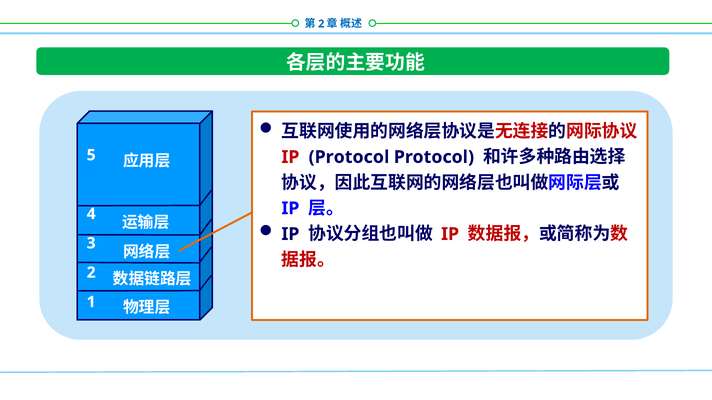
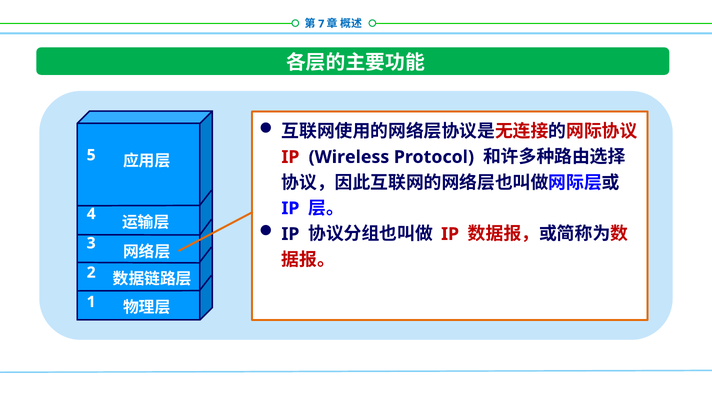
2 at (321, 24): 2 -> 7
IP Protocol: Protocol -> Wireless
